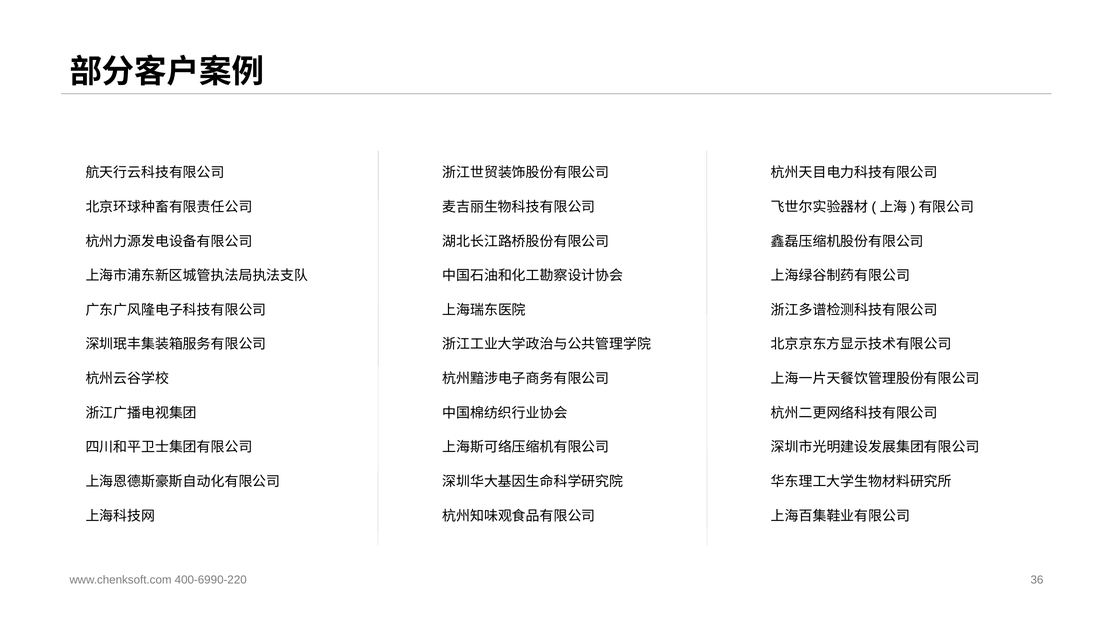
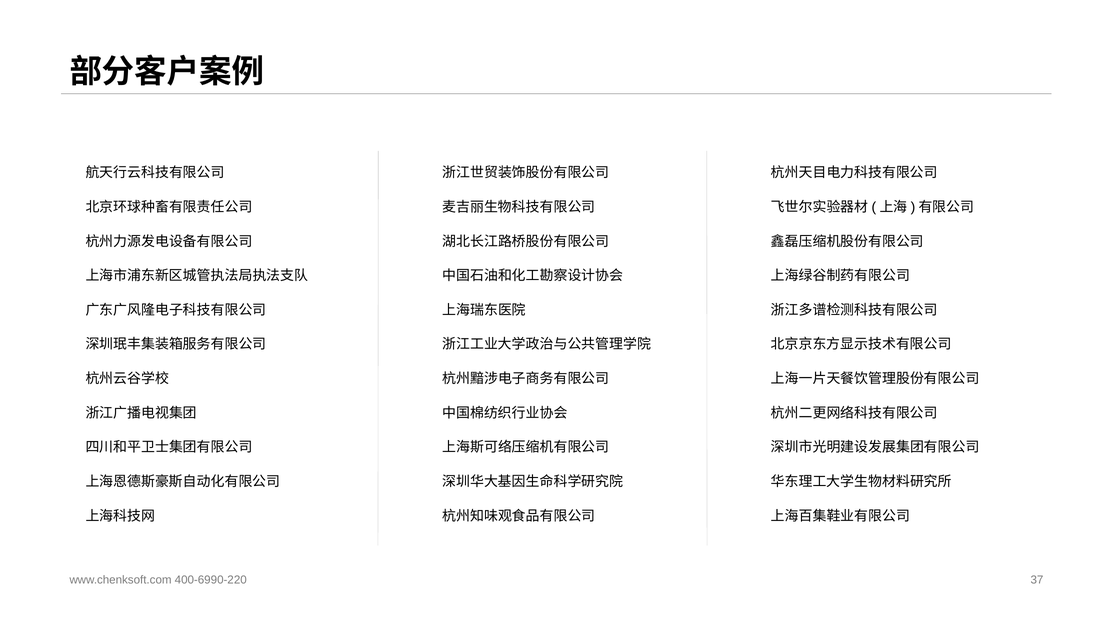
36: 36 -> 37
